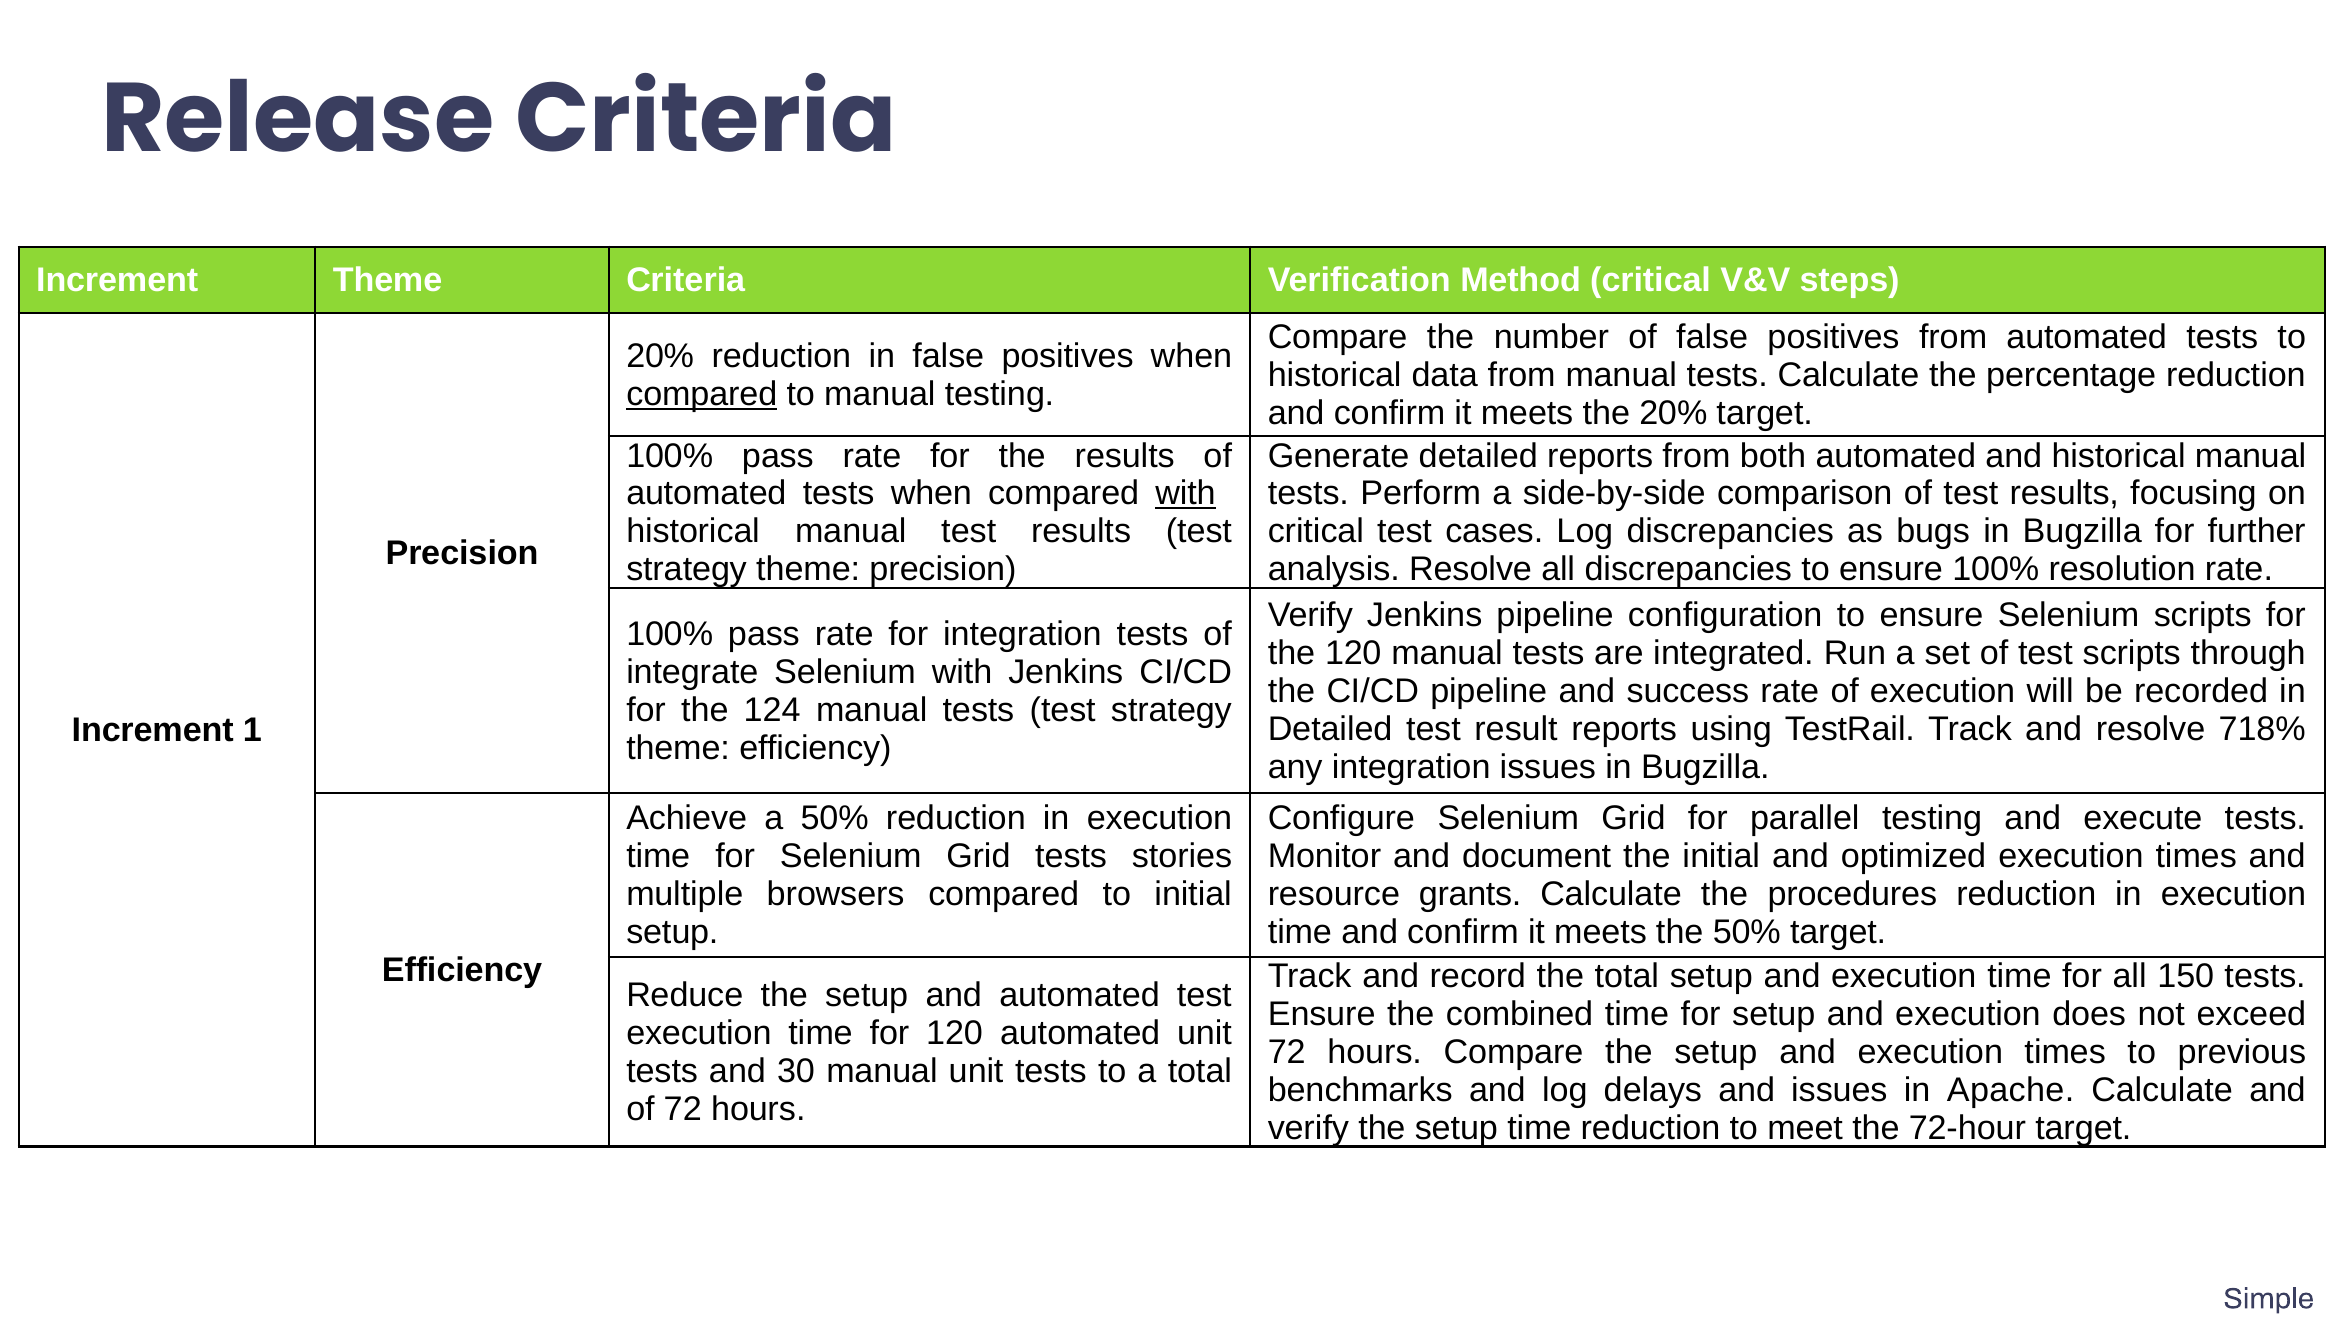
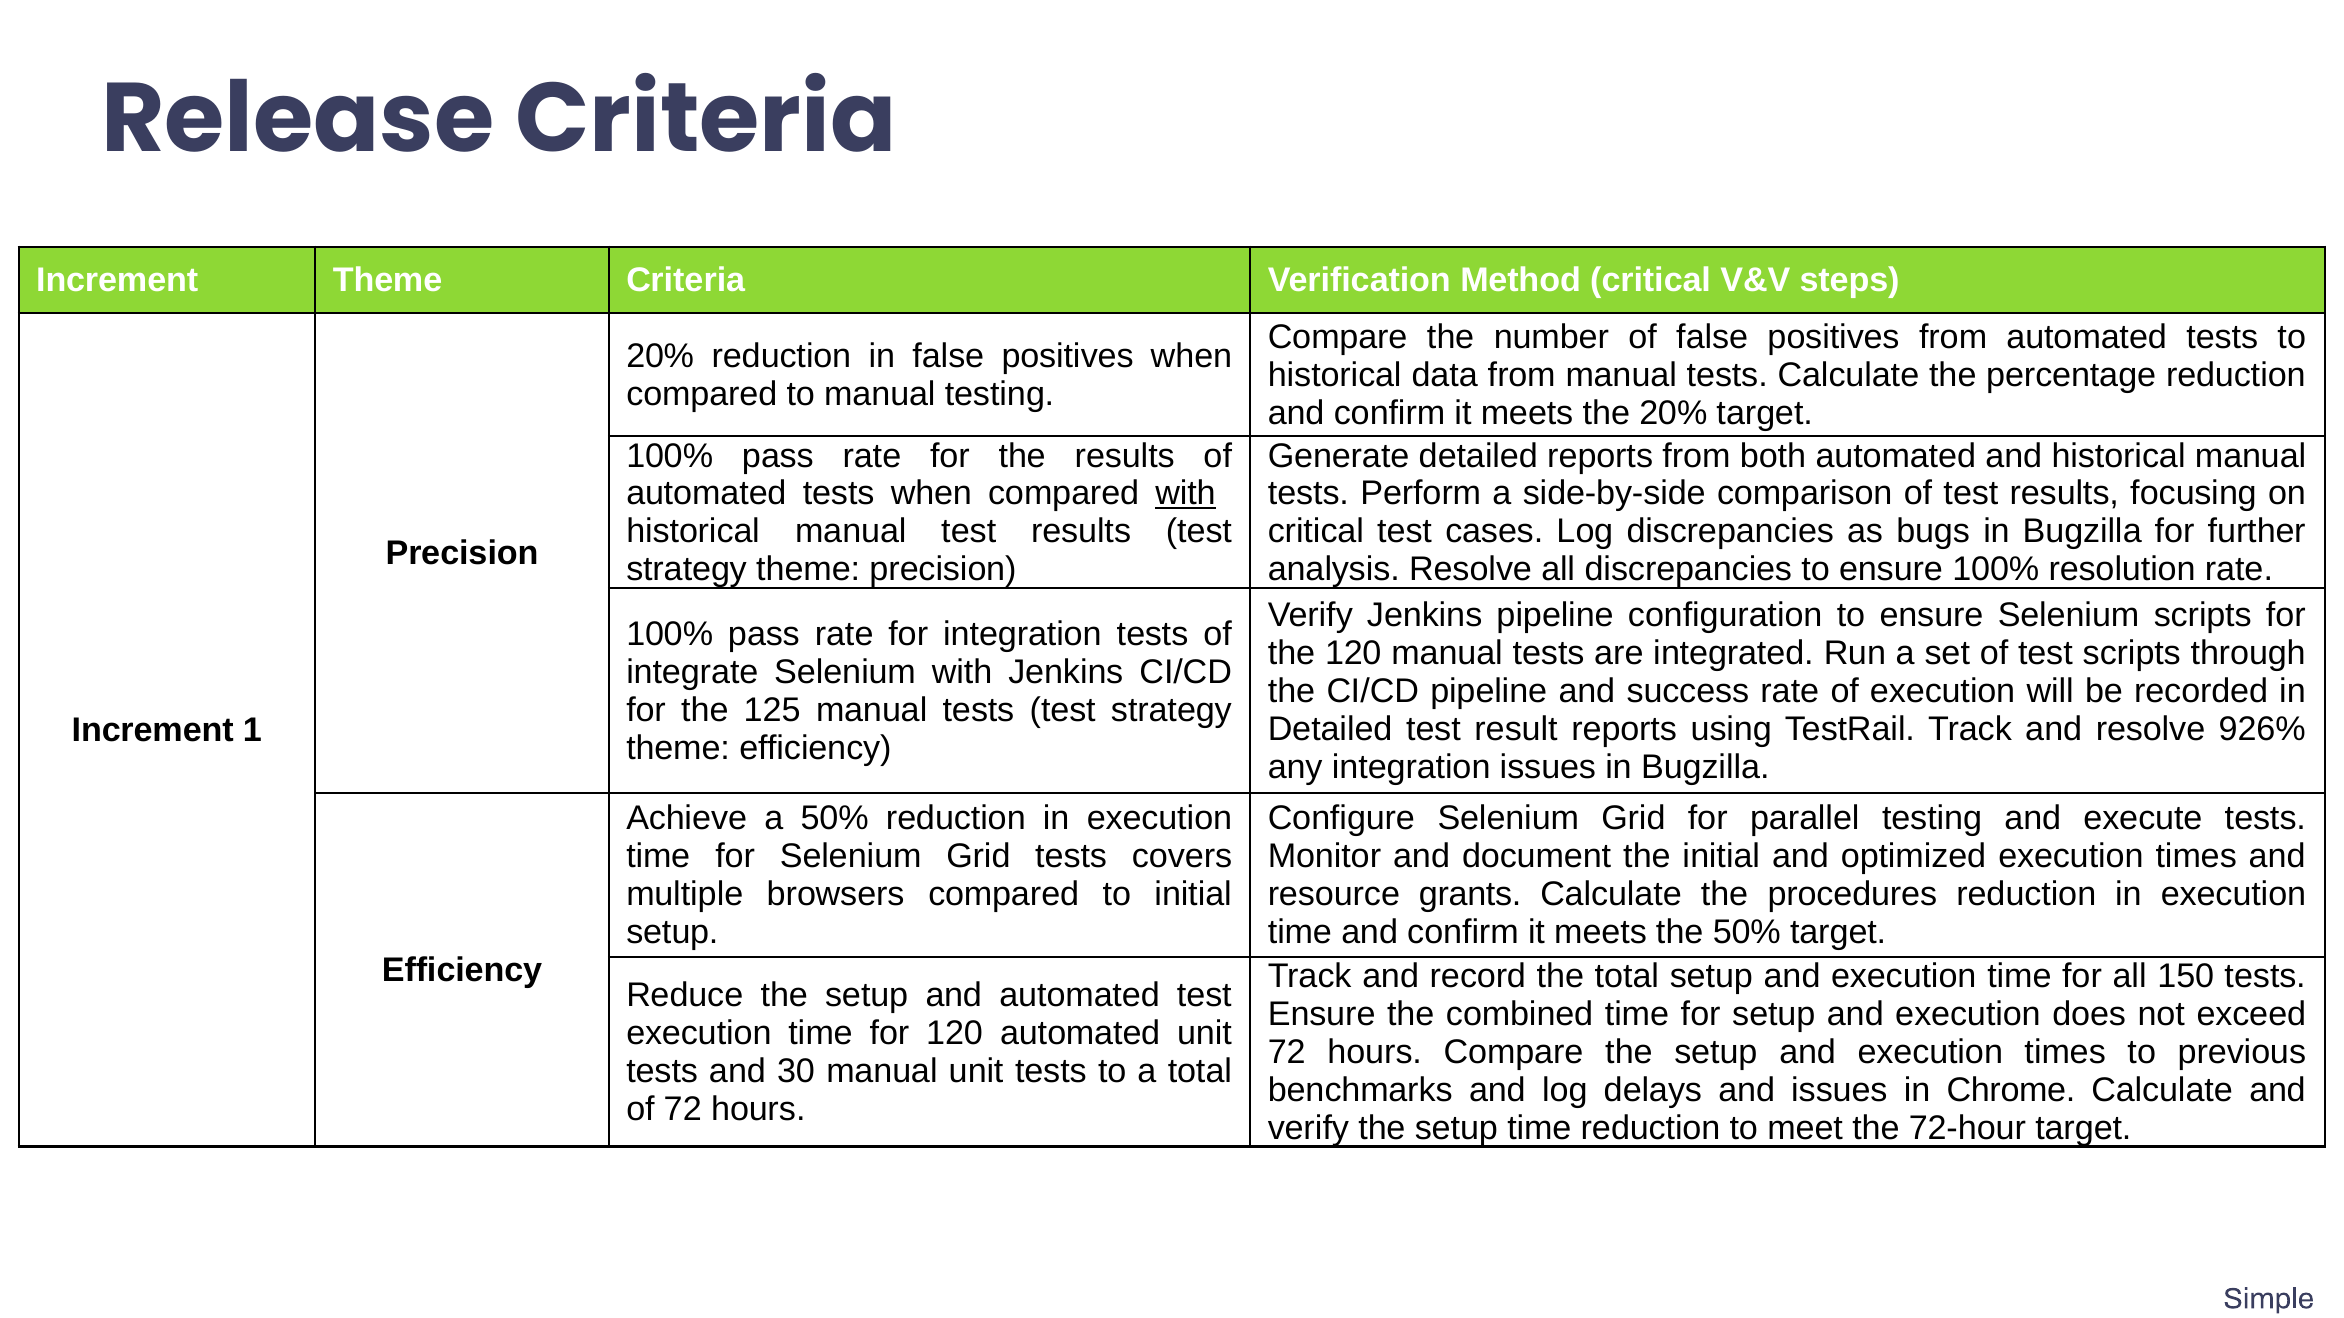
compared at (702, 394) underline: present -> none
124: 124 -> 125
718%: 718% -> 926%
stories: stories -> covers
Apache: Apache -> Chrome
